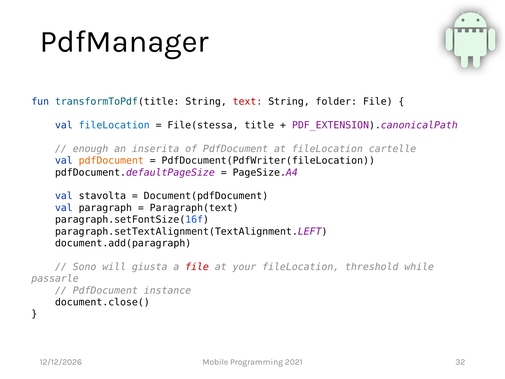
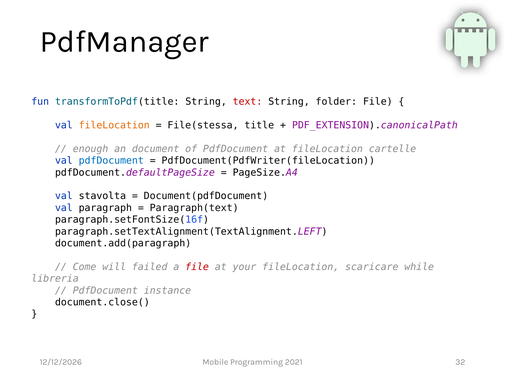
fileLocation at (114, 125) colour: blue -> orange
inserita: inserita -> document
pdfDocument at (111, 161) colour: orange -> blue
Sono: Sono -> Come
giusta: giusta -> failed
threshold: threshold -> scaricare
passarle: passarle -> libreria
